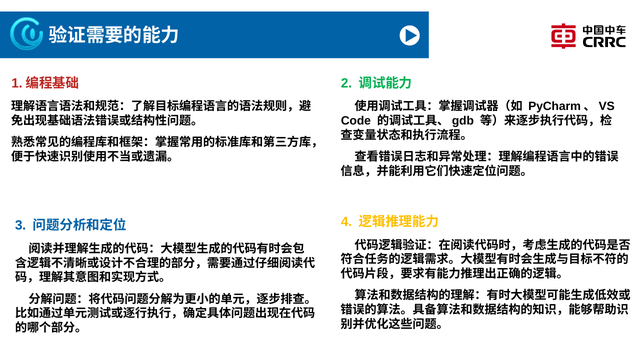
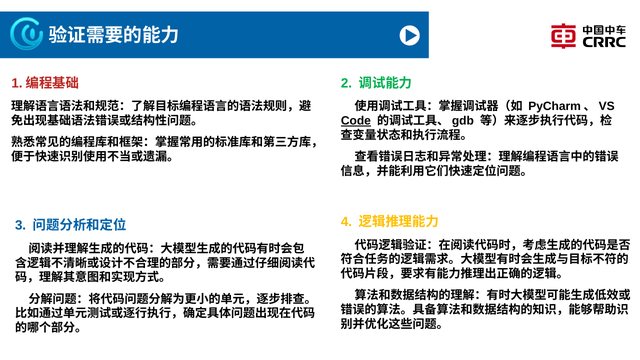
Code underline: none -> present
